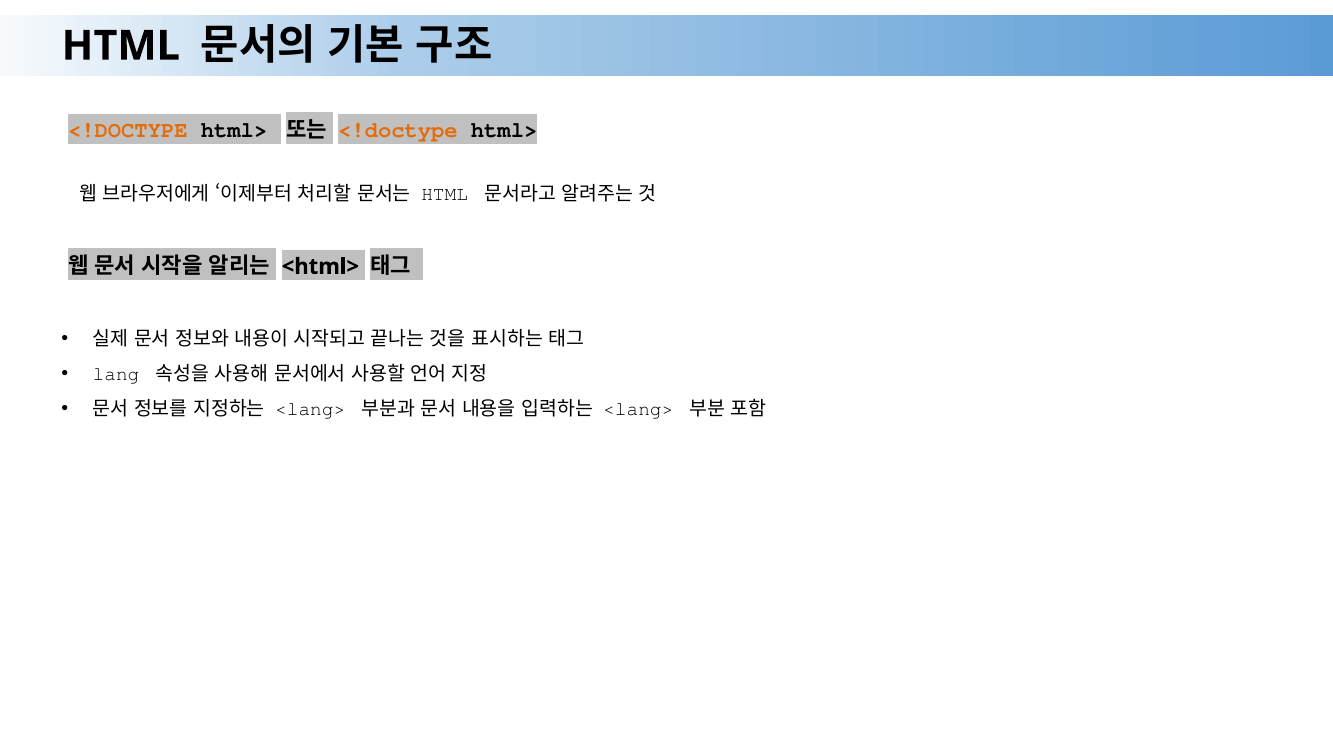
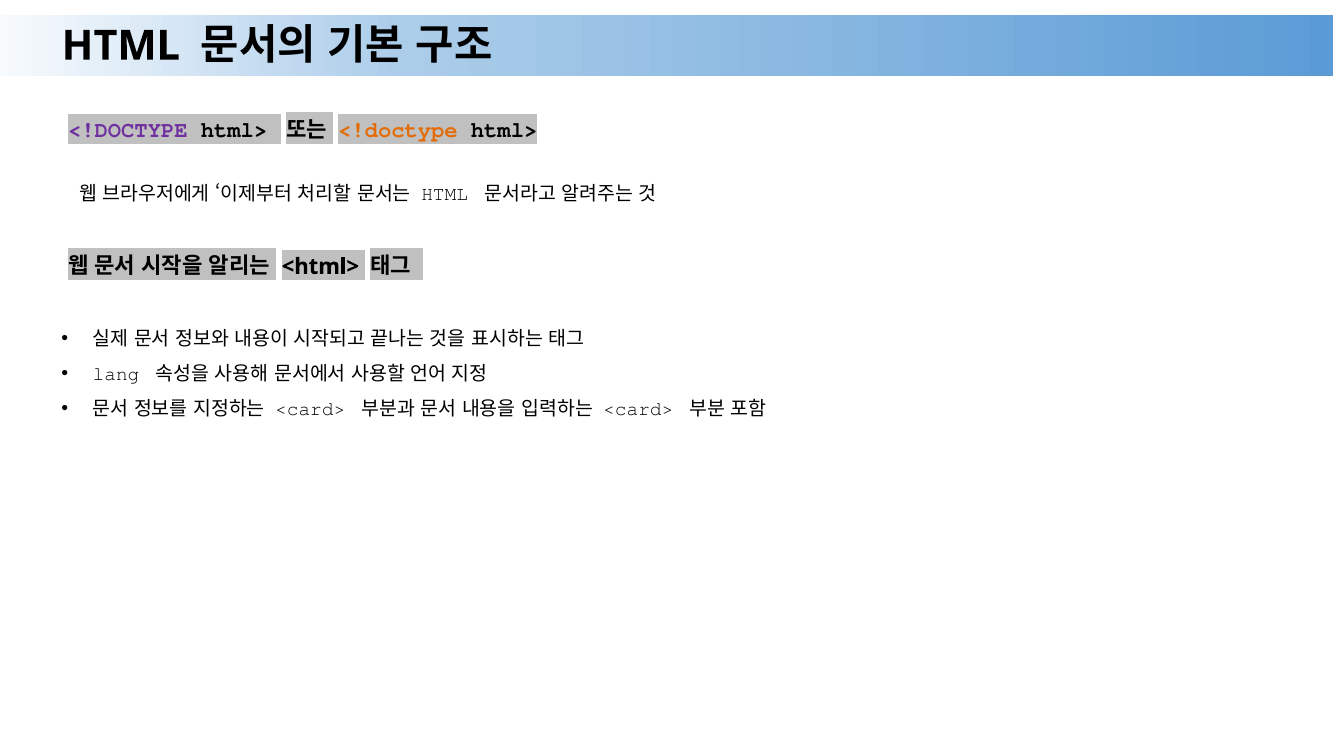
<!DOCTYPE at (128, 130) colour: orange -> purple
<lang> at (310, 409): <lang> -> <card>
<lang> at (638, 409): <lang> -> <card>
